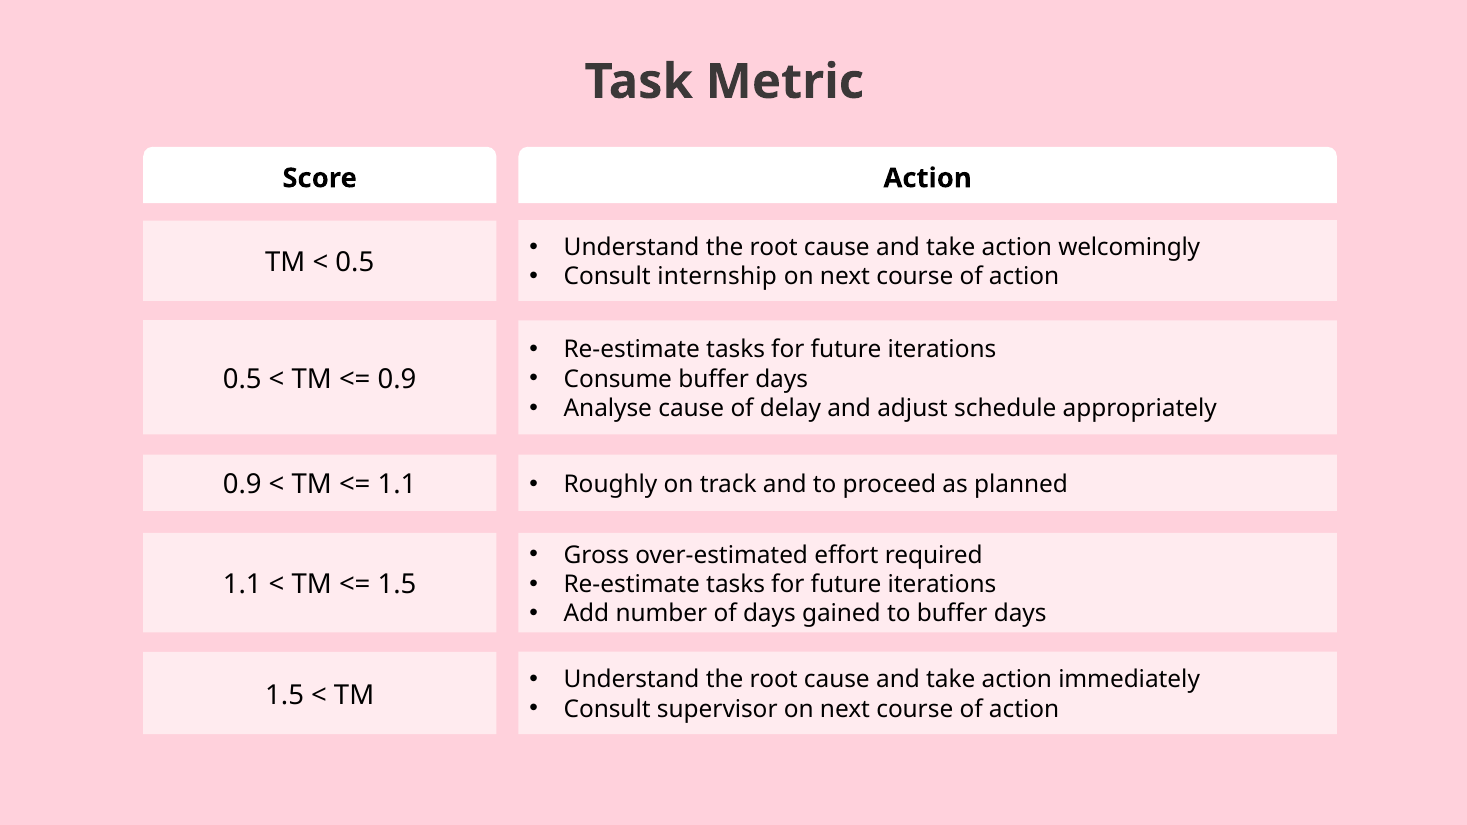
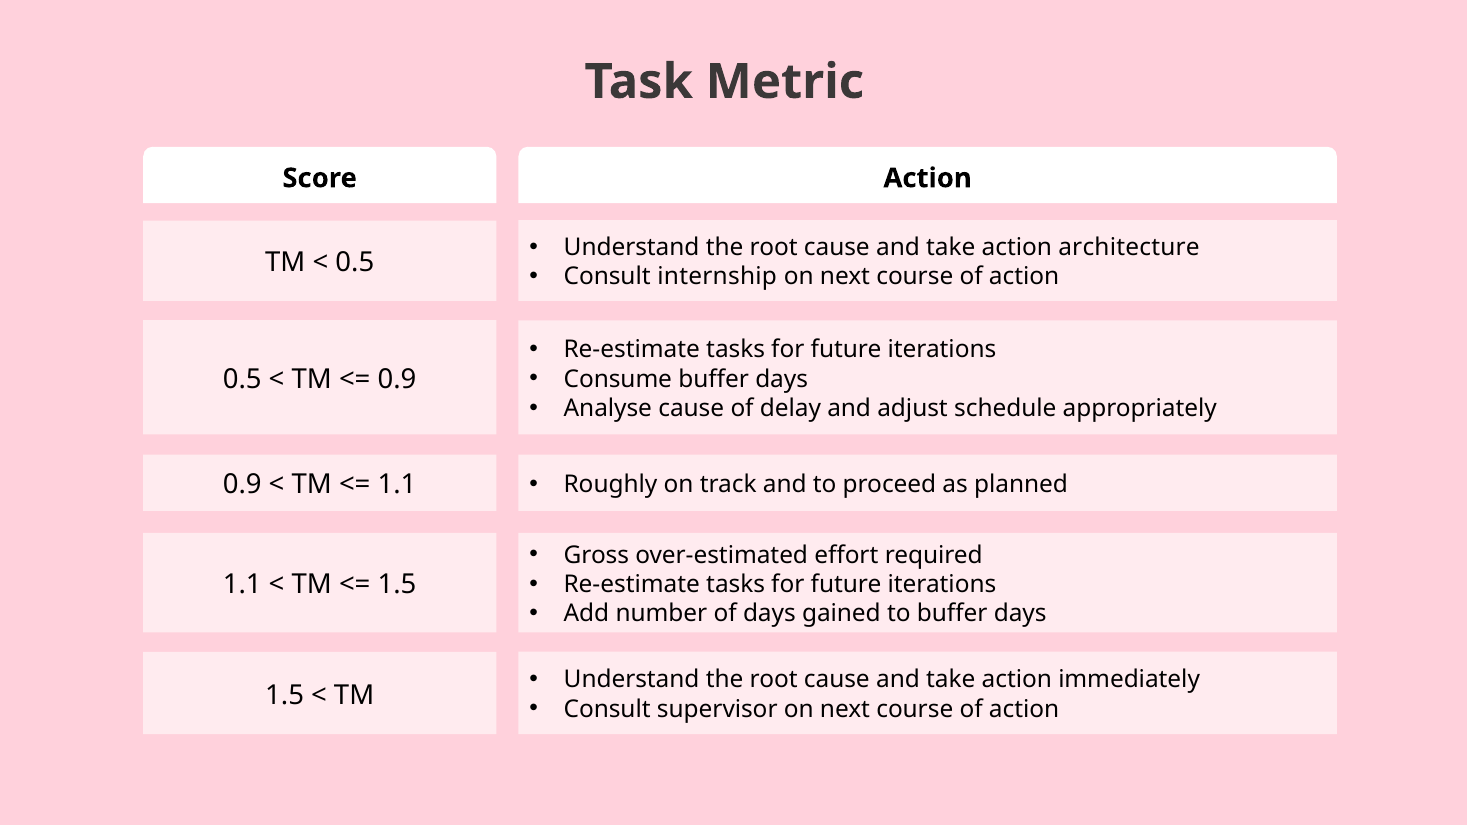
welcomingly: welcomingly -> architecture
